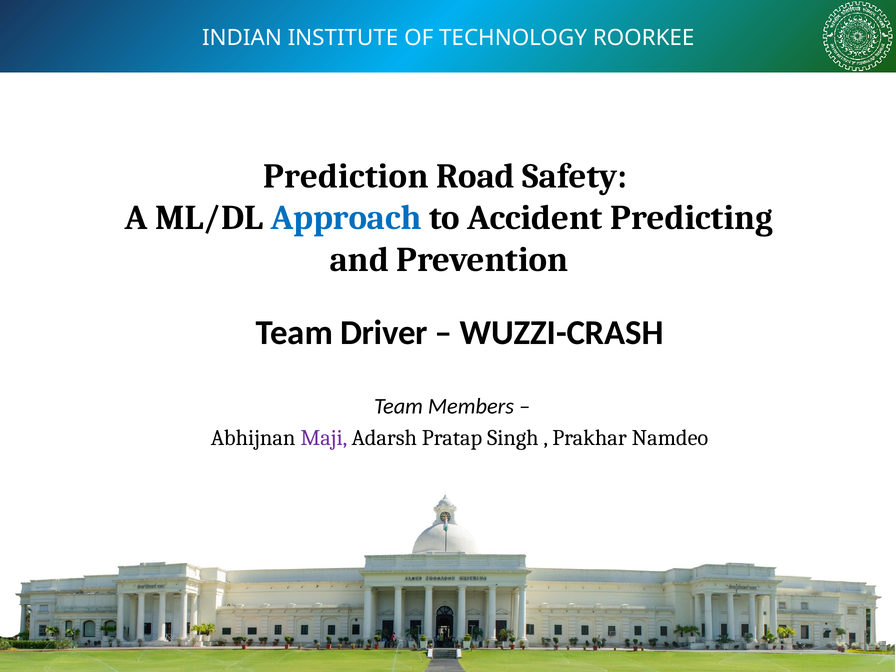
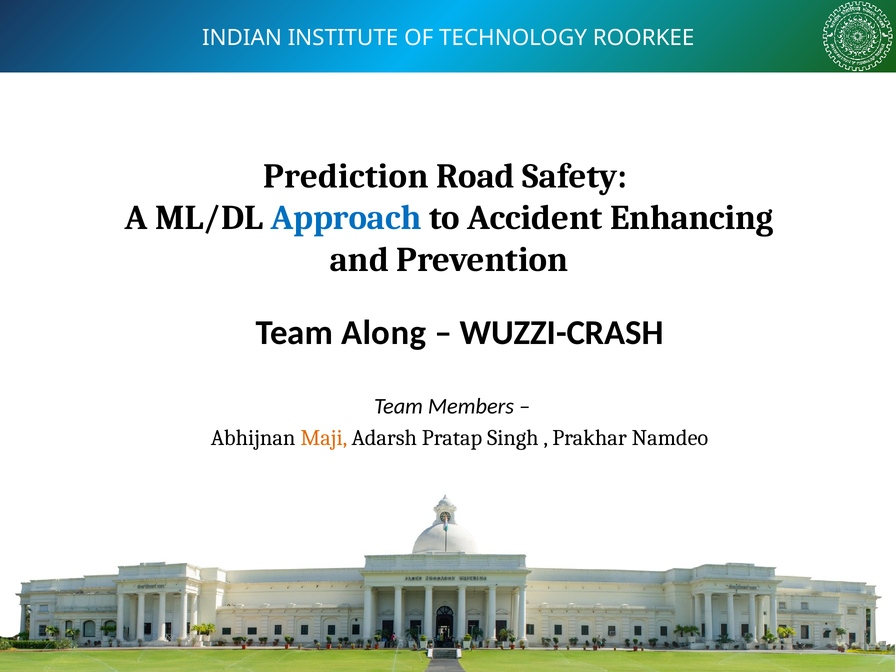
Predicting: Predicting -> Enhancing
Driver: Driver -> Along
Maji colour: purple -> orange
